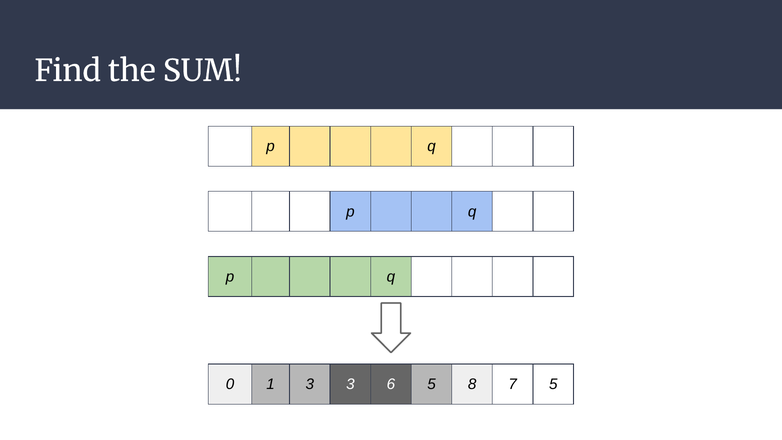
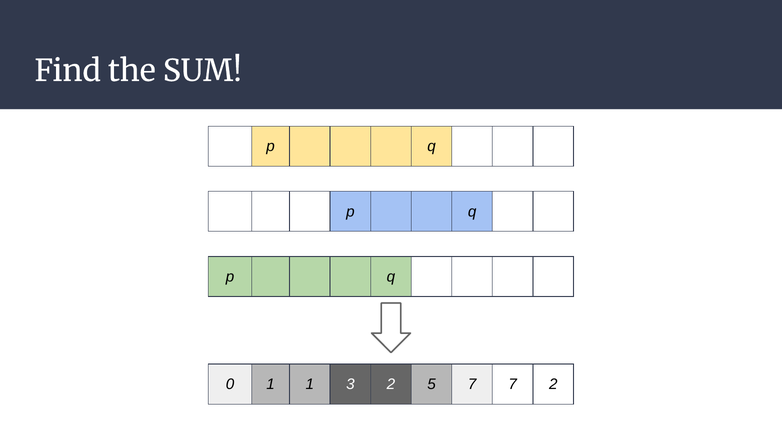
1 3: 3 -> 1
3 6: 6 -> 2
5 8: 8 -> 7
7 5: 5 -> 2
